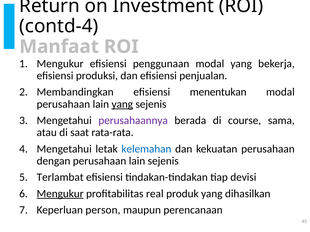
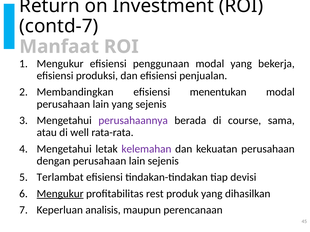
contd-4: contd-4 -> contd-7
yang at (122, 104) underline: present -> none
saat: saat -> well
kelemahan colour: blue -> purple
real: real -> rest
person: person -> analisis
